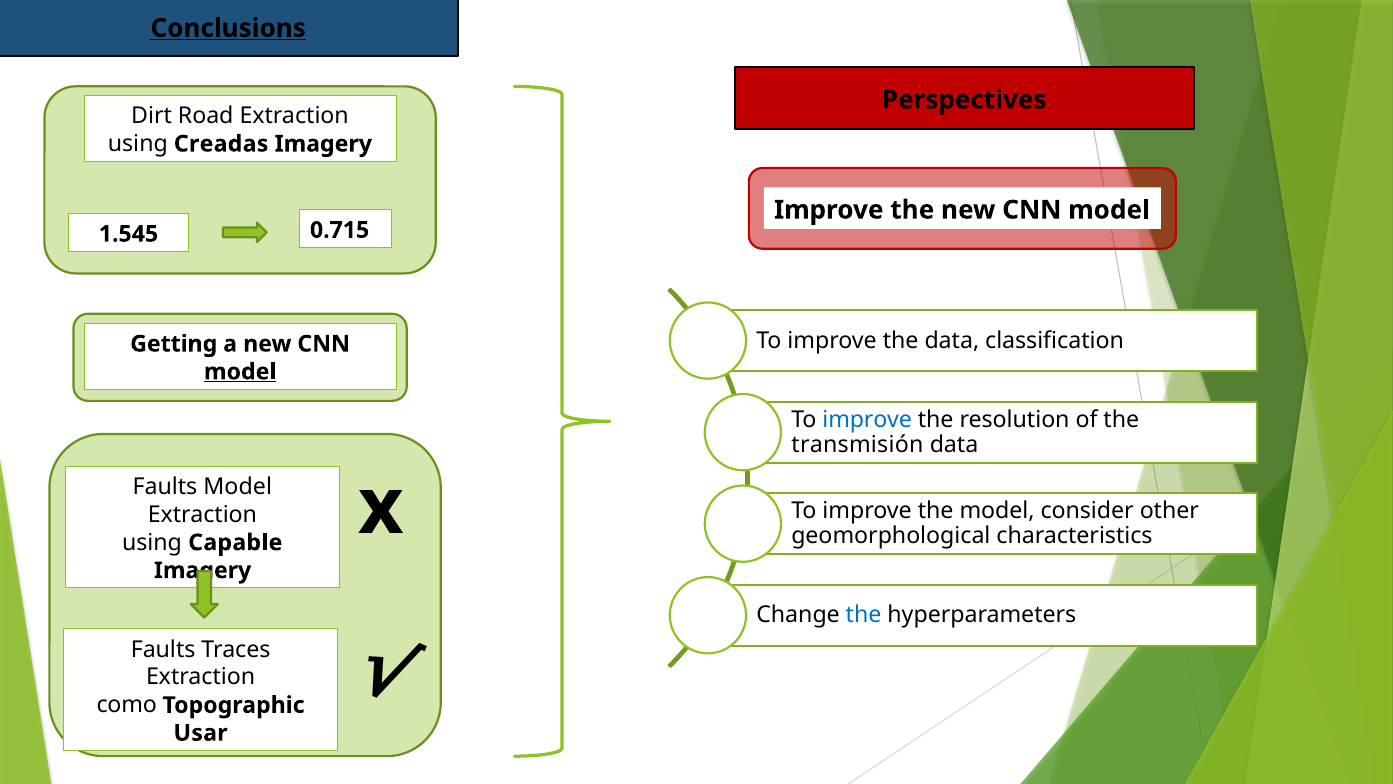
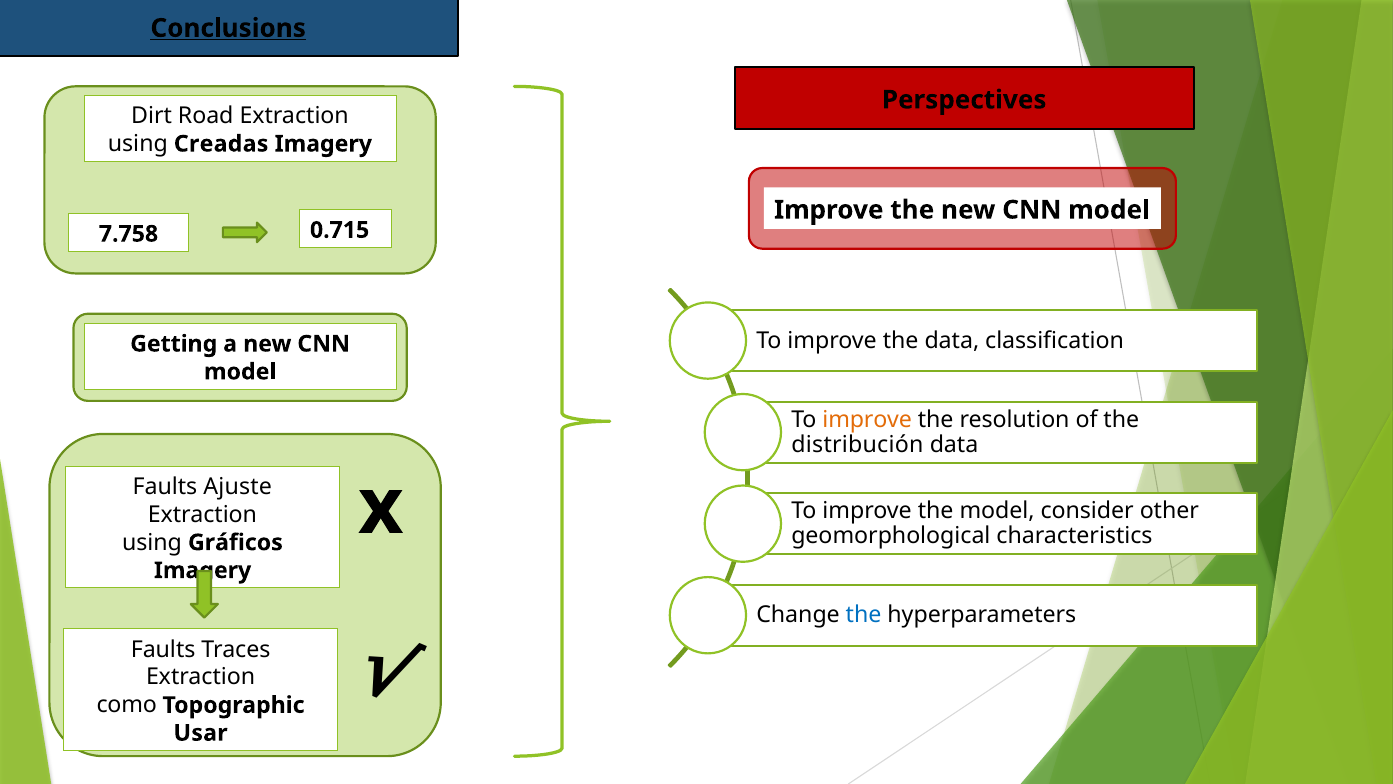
1.545: 1.545 -> 7.758
model at (240, 372) underline: present -> none
improve at (867, 419) colour: blue -> orange
transmisión: transmisión -> distribución
Faults Model: Model -> Ajuste
Capable: Capable -> Gráficos
